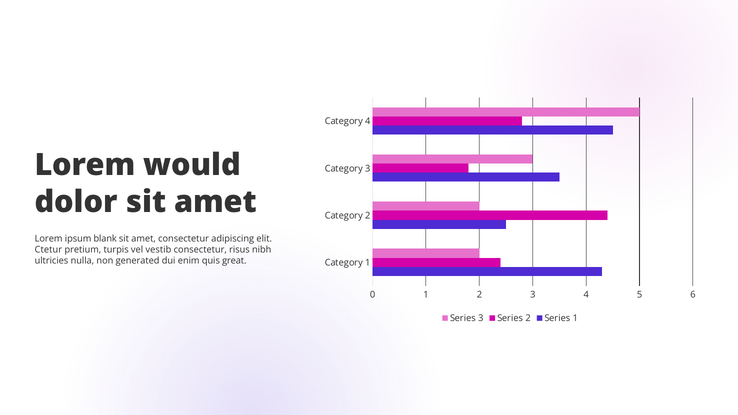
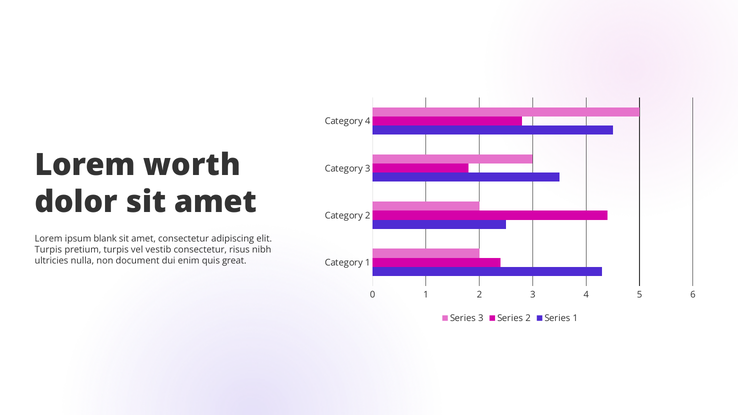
would: would -> worth
Ctetur at (48, 250): Ctetur -> Turpis
generated: generated -> document
